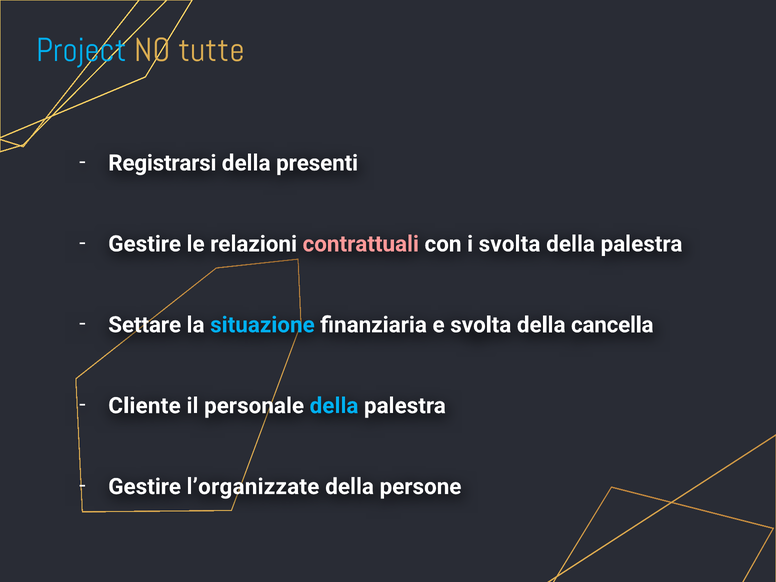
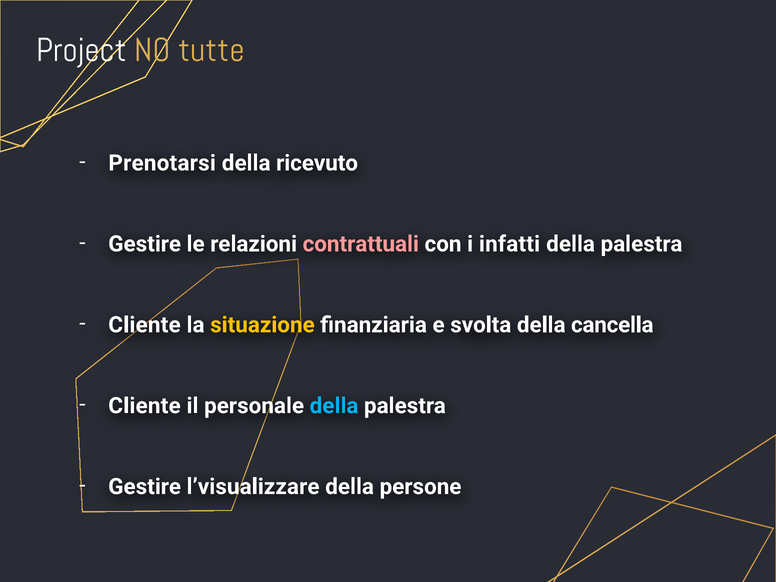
Project colour: light blue -> white
Registrarsi: Registrarsi -> Prenotarsi
presenti: presenti -> ricevuto
i svolta: svolta -> infatti
Settare at (145, 325): Settare -> Cliente
situazione colour: light blue -> yellow
l’organizzate: l’organizzate -> l’visualizzare
